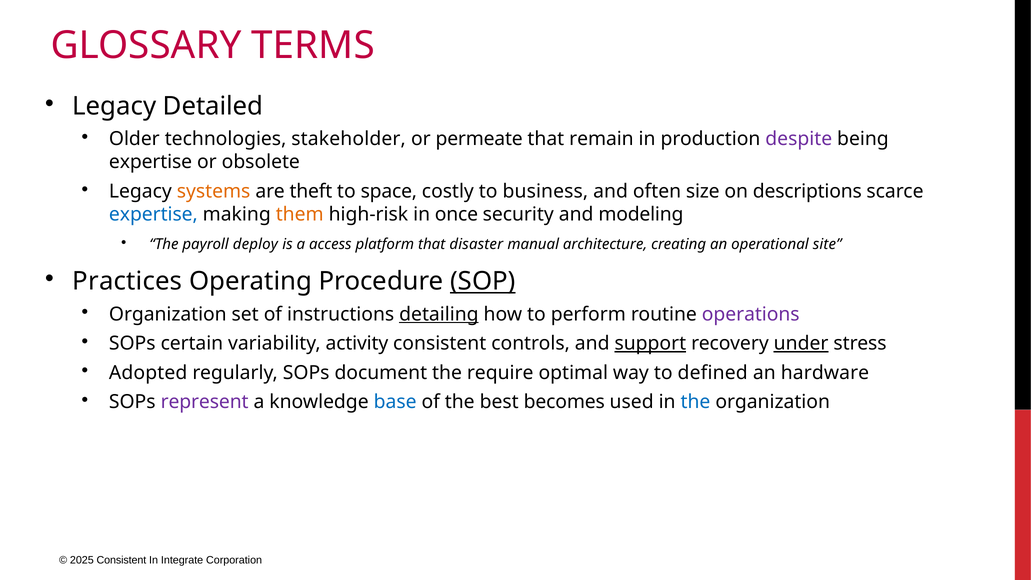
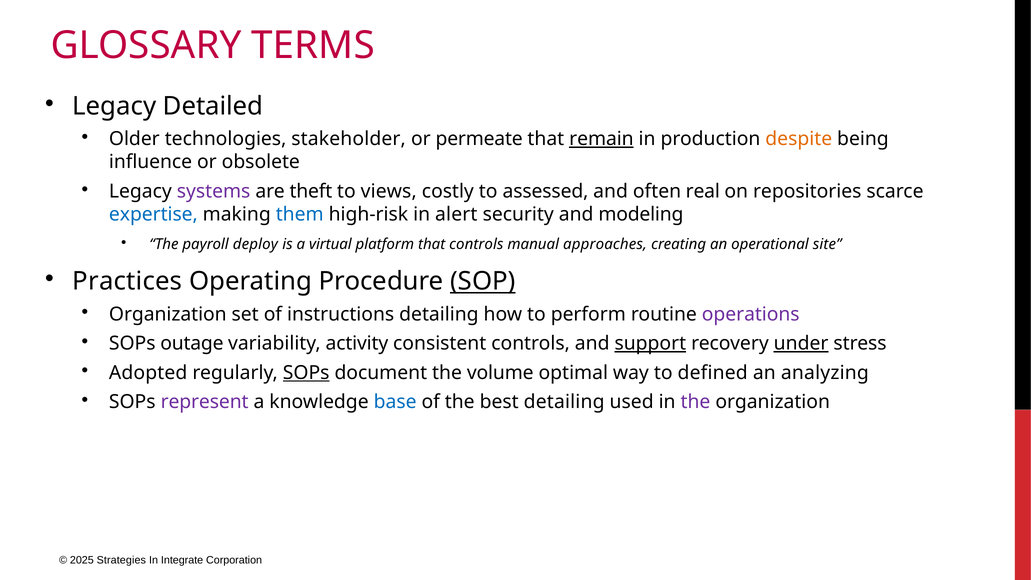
remain underline: none -> present
despite colour: purple -> orange
expertise at (151, 162): expertise -> influence
systems colour: orange -> purple
space: space -> views
business: business -> assessed
size: size -> real
descriptions: descriptions -> repositories
them colour: orange -> blue
once: once -> alert
access: access -> virtual
that disaster: disaster -> controls
architecture: architecture -> approaches
detailing at (439, 314) underline: present -> none
certain: certain -> outage
SOPs at (306, 373) underline: none -> present
require: require -> volume
hardware: hardware -> analyzing
best becomes: becomes -> detailing
the at (695, 402) colour: blue -> purple
2025 Consistent: Consistent -> Strategies
